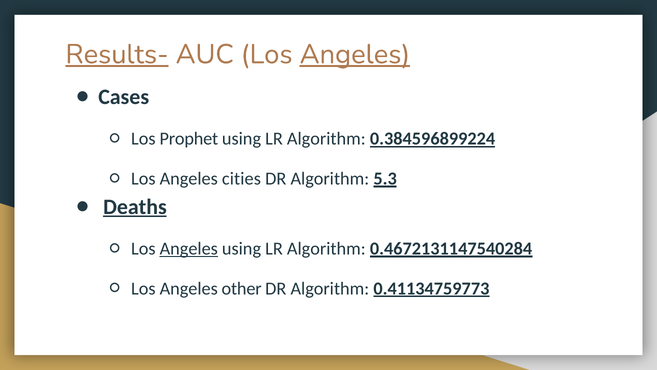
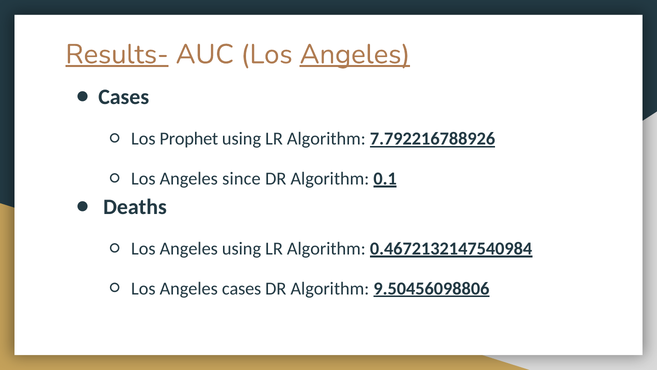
0.384596899224: 0.384596899224 -> 7.792216788926
cities: cities -> since
5.3: 5.3 -> 0.1
Deaths underline: present -> none
Angeles at (189, 248) underline: present -> none
0.4672131147540284: 0.4672131147540284 -> 0.4672132147540984
Angeles other: other -> cases
0.41134759773: 0.41134759773 -> 9.50456098806
